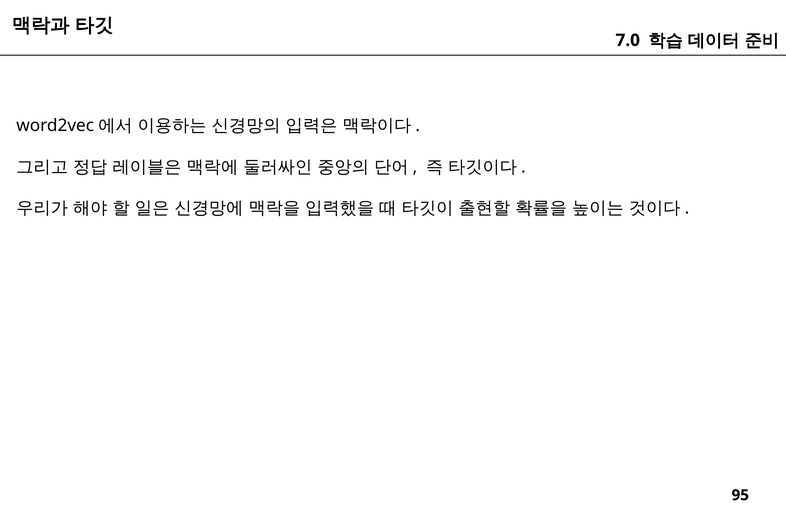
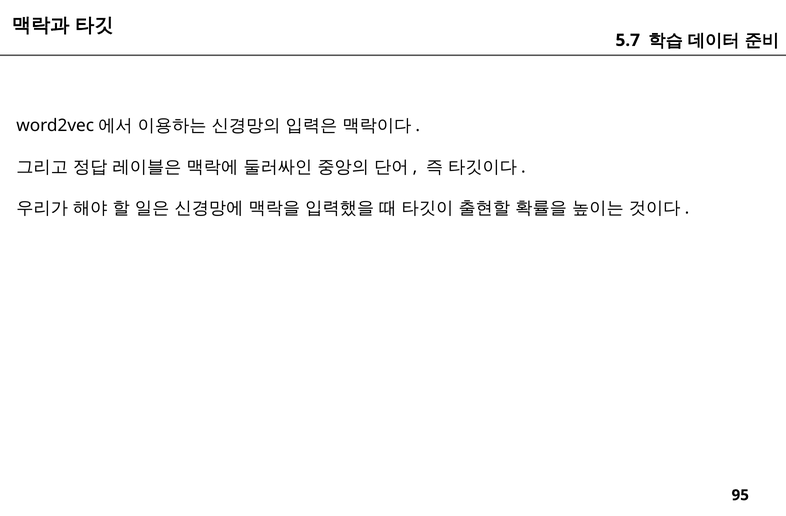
7.0: 7.0 -> 5.7
